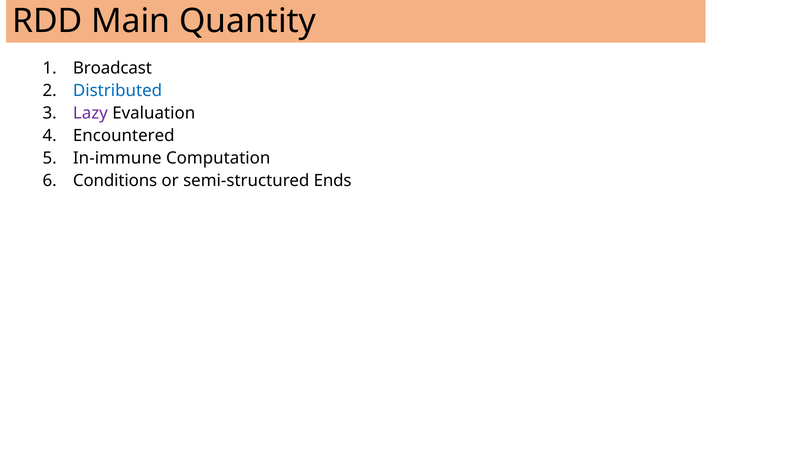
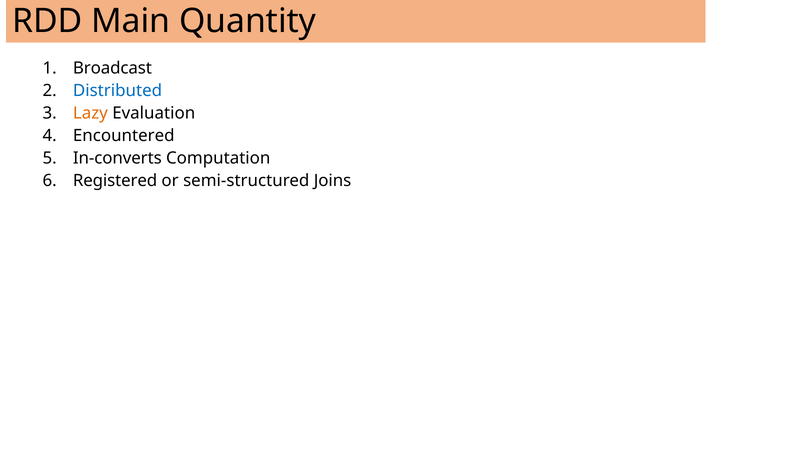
Lazy colour: purple -> orange
In-immune: In-immune -> In-converts
Conditions: Conditions -> Registered
Ends: Ends -> Joins
